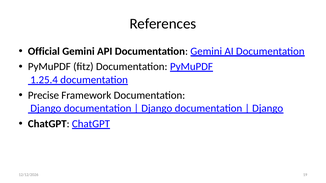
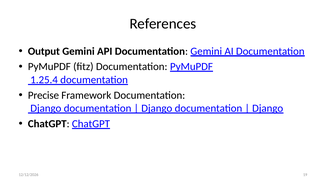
Official: Official -> Output
